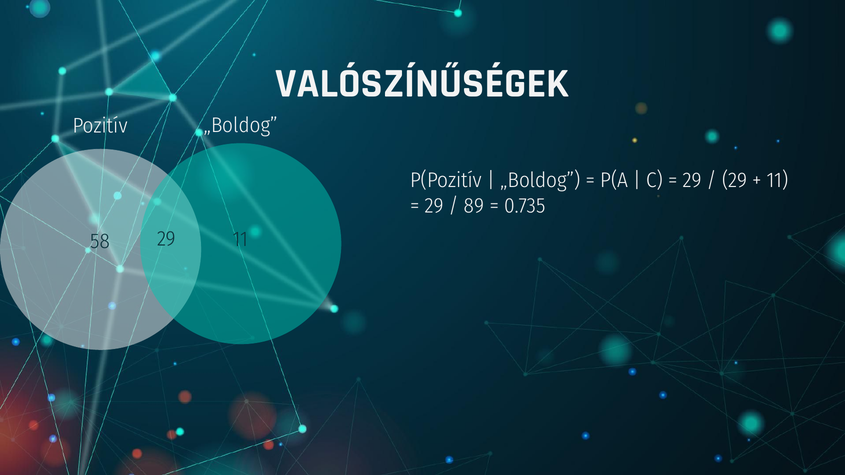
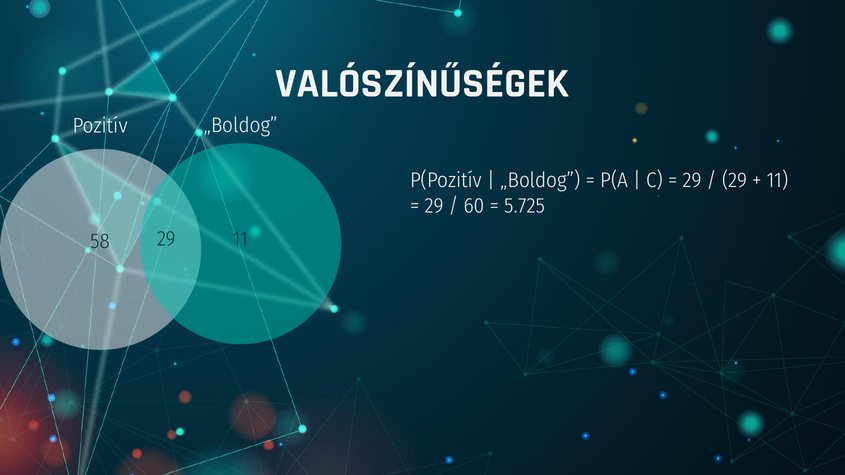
89: 89 -> 60
0.735: 0.735 -> 5.725
